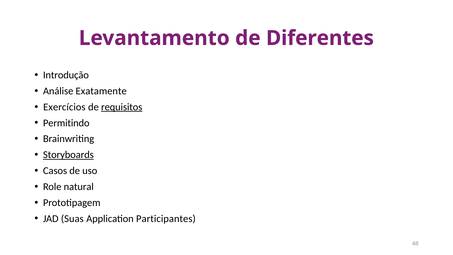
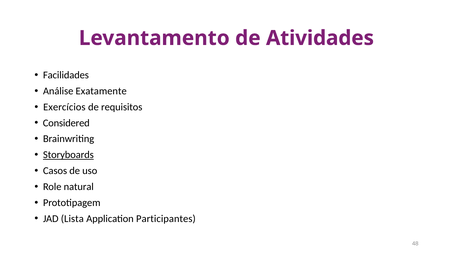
Diferentes: Diferentes -> Atividades
Introdução: Introdução -> Facilidades
requisitos underline: present -> none
Permitindo: Permitindo -> Considered
Suas: Suas -> Lista
